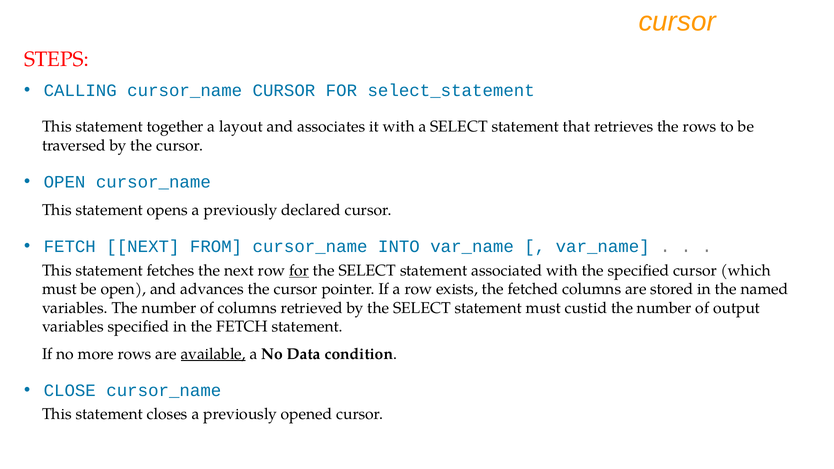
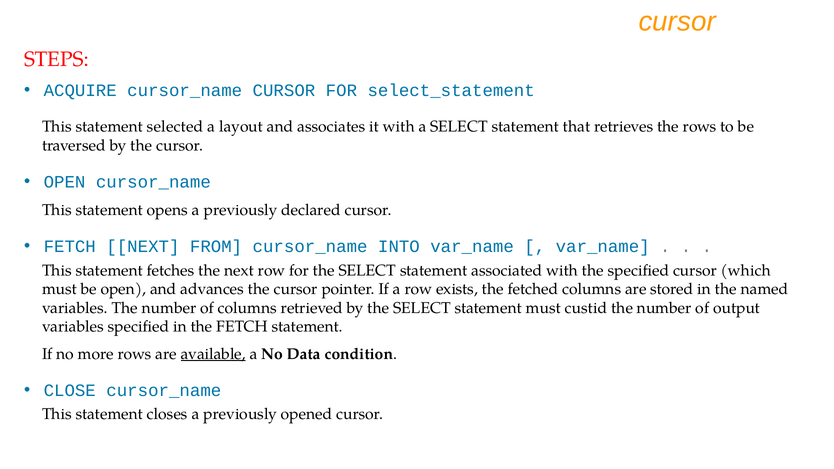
CALLING: CALLING -> ACQUIRE
together: together -> selected
for at (299, 271) underline: present -> none
